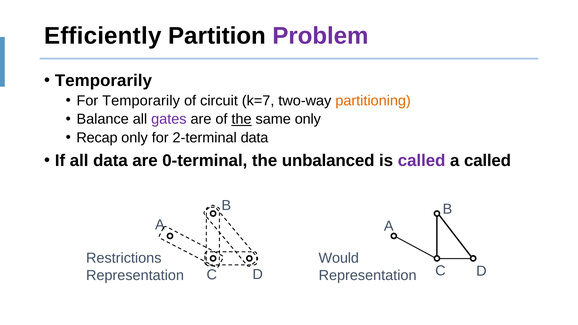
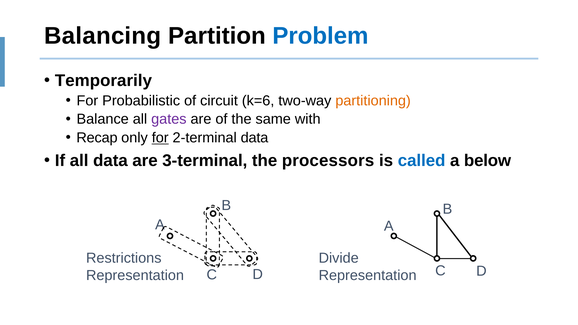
Efficiently: Efficiently -> Balancing
Problem colour: purple -> blue
For Temporarily: Temporarily -> Probabilistic
k=7: k=7 -> k=6
the at (242, 119) underline: present -> none
same only: only -> with
for at (160, 138) underline: none -> present
0-terminal: 0-terminal -> 3-terminal
unbalanced: unbalanced -> processors
called at (422, 161) colour: purple -> blue
a called: called -> below
Would: Would -> Divide
